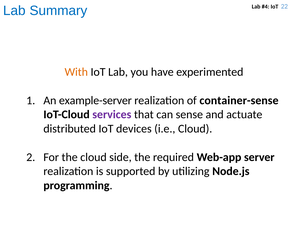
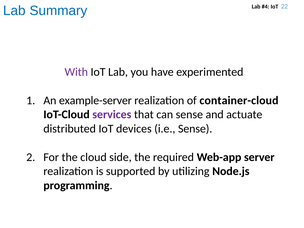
With colour: orange -> purple
container-sense: container-sense -> container-cloud
i.e Cloud: Cloud -> Sense
